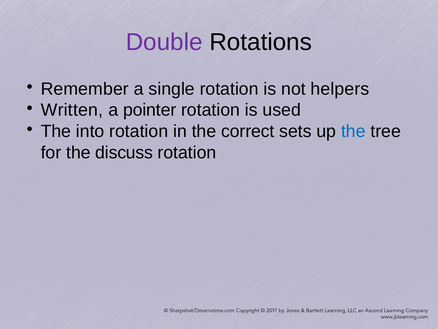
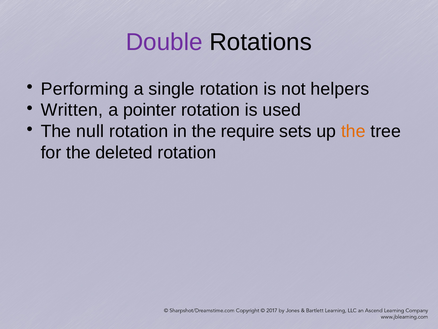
Remember: Remember -> Performing
into: into -> null
correct: correct -> require
the at (353, 131) colour: blue -> orange
discuss: discuss -> deleted
